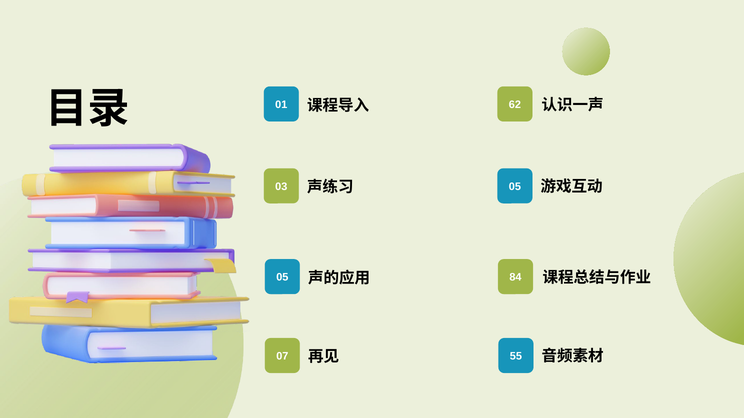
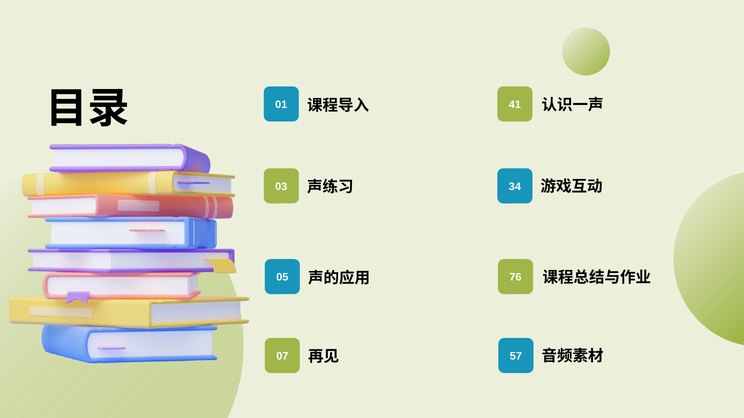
62: 62 -> 41
05 at (515, 187): 05 -> 34
84: 84 -> 76
55: 55 -> 57
